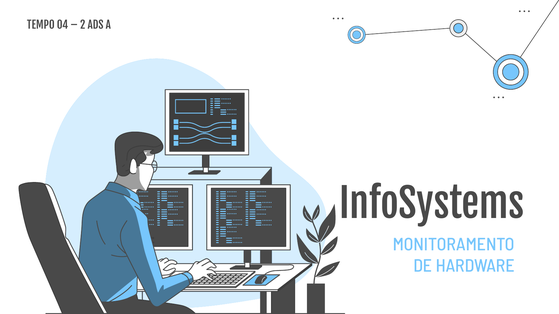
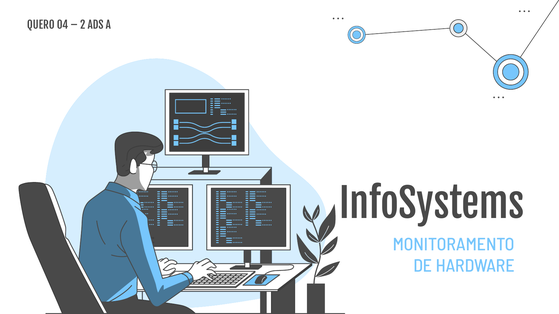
TEMPO: TEMPO -> QUERO
